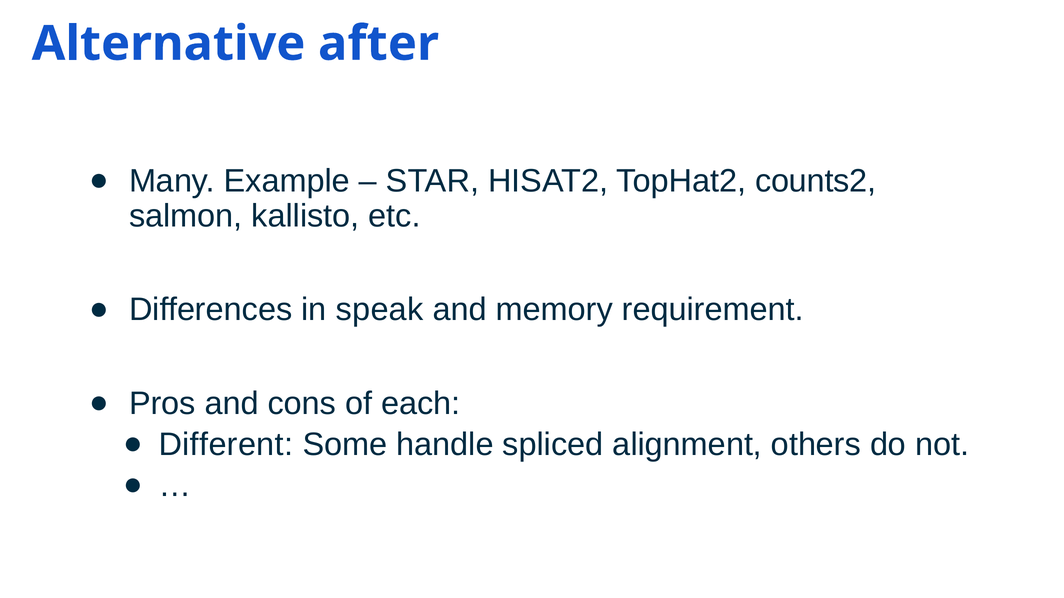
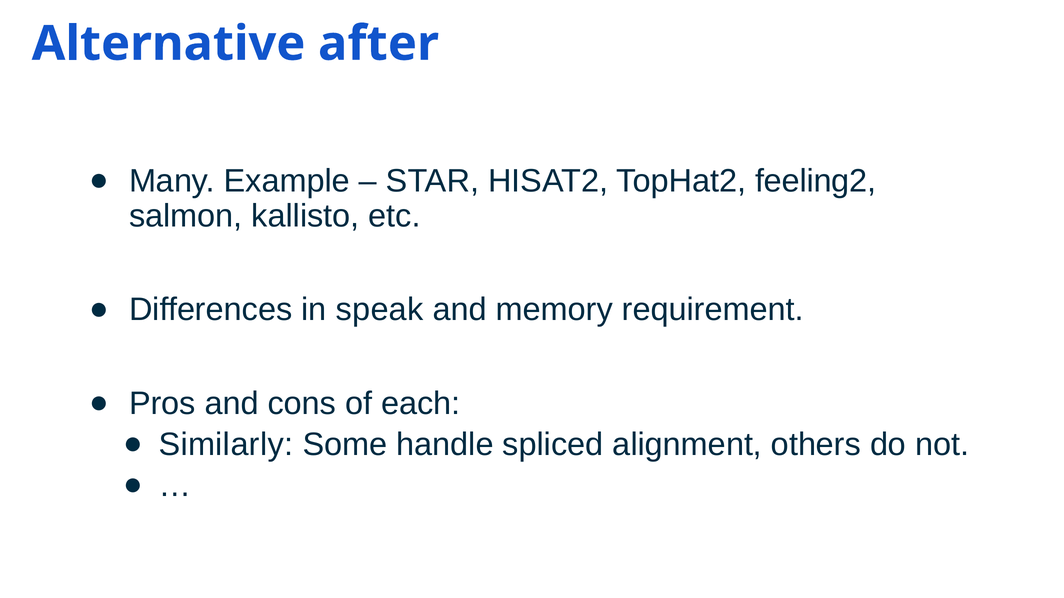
counts2: counts2 -> feeling2
Different: Different -> Similarly
